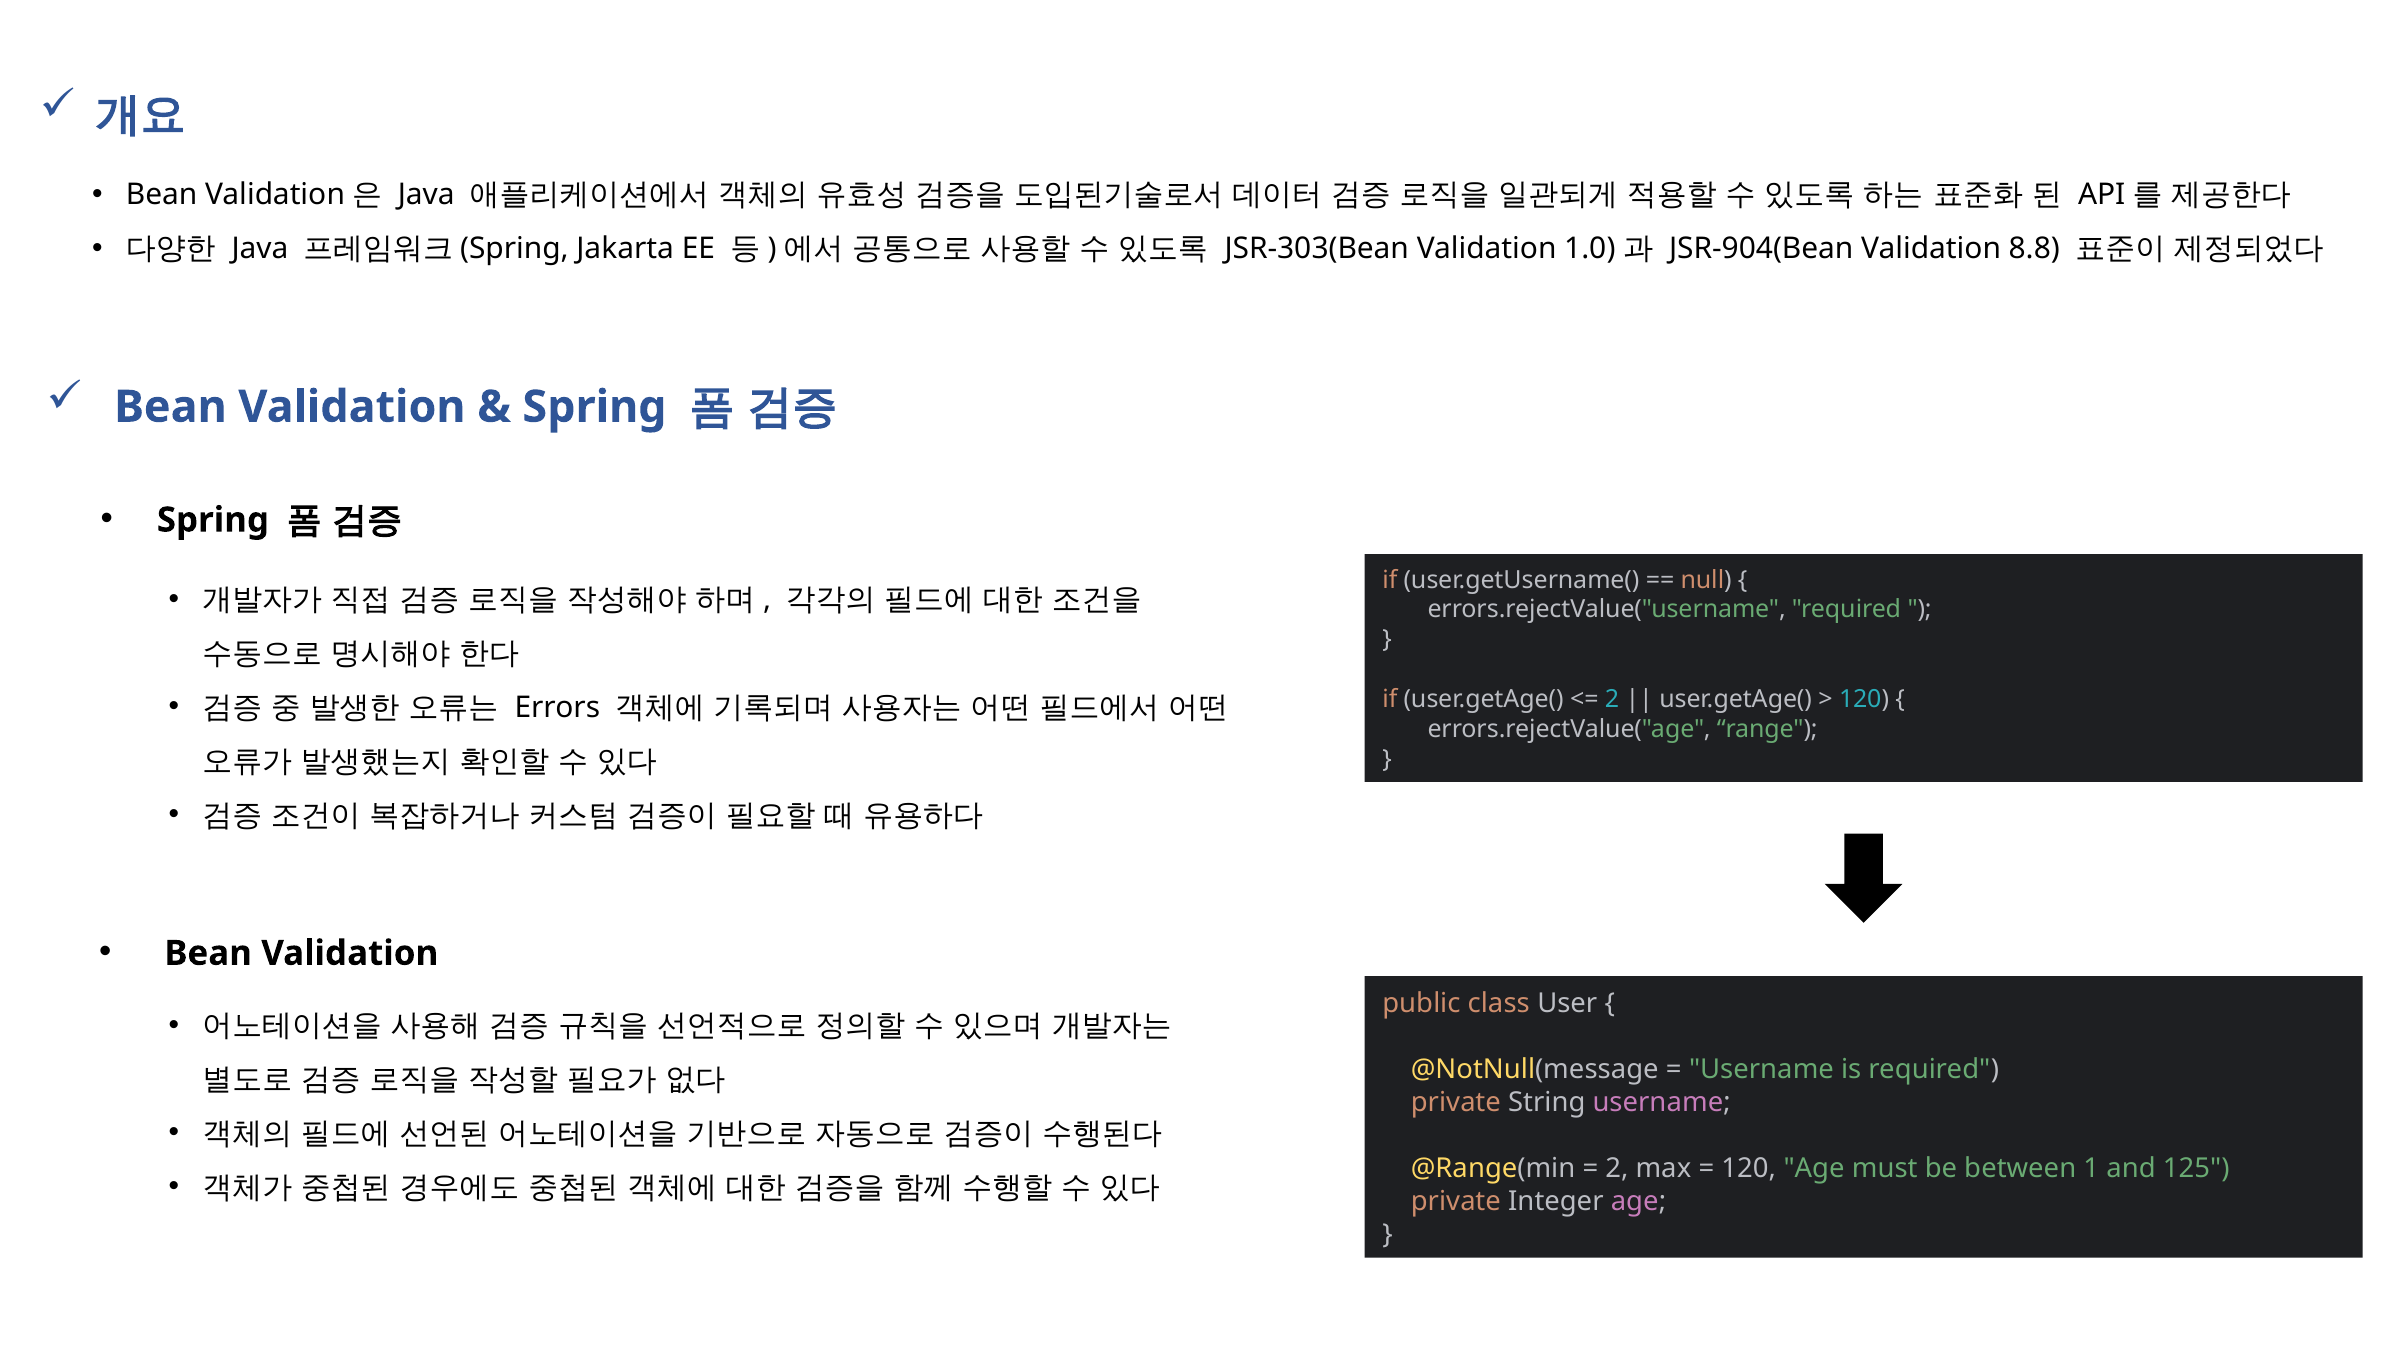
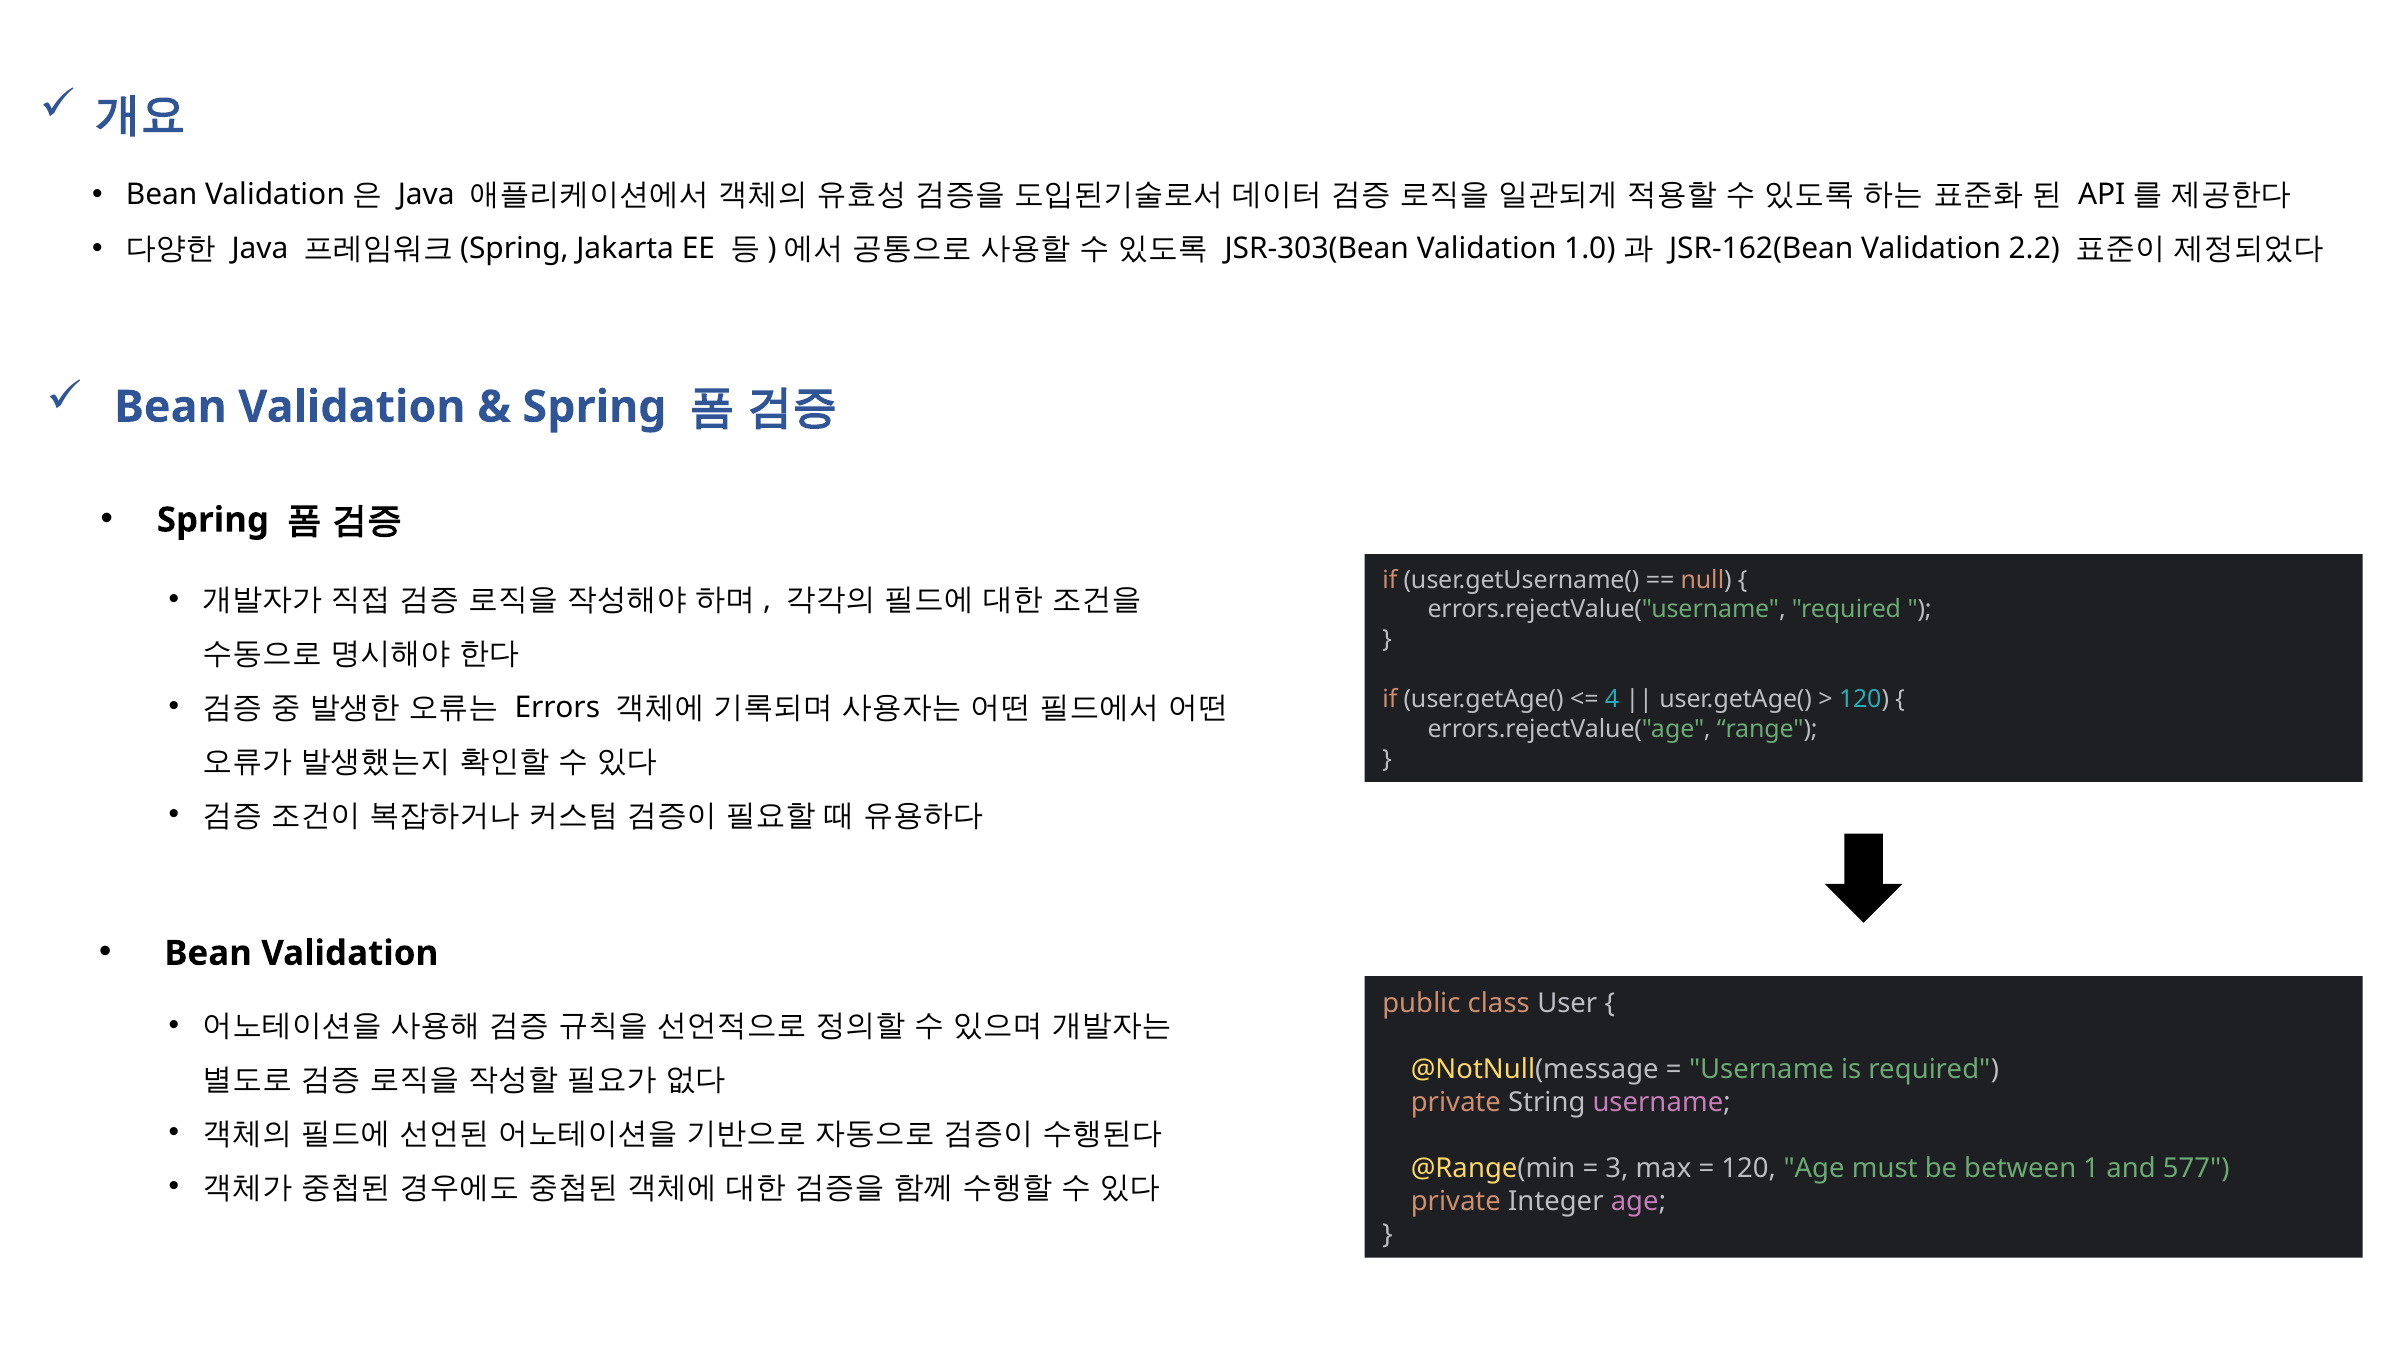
JSR-904(Bean: JSR-904(Bean -> JSR-162(Bean
8.8: 8.8 -> 2.2
2 at (1612, 700): 2 -> 4
2 at (1617, 1168): 2 -> 3
125: 125 -> 577
